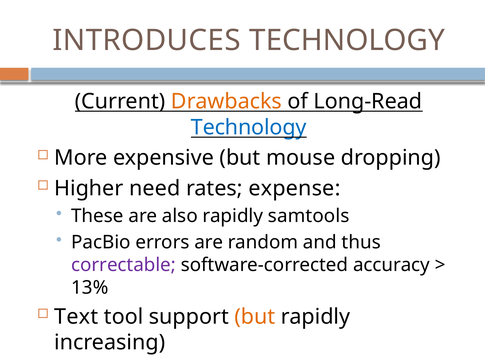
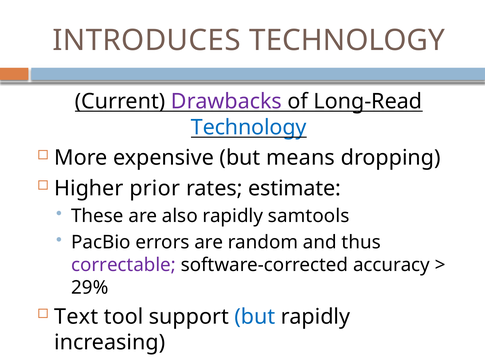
Drawbacks colour: orange -> purple
mouse: mouse -> means
need: need -> prior
expense: expense -> estimate
13%: 13% -> 29%
but at (255, 317) colour: orange -> blue
